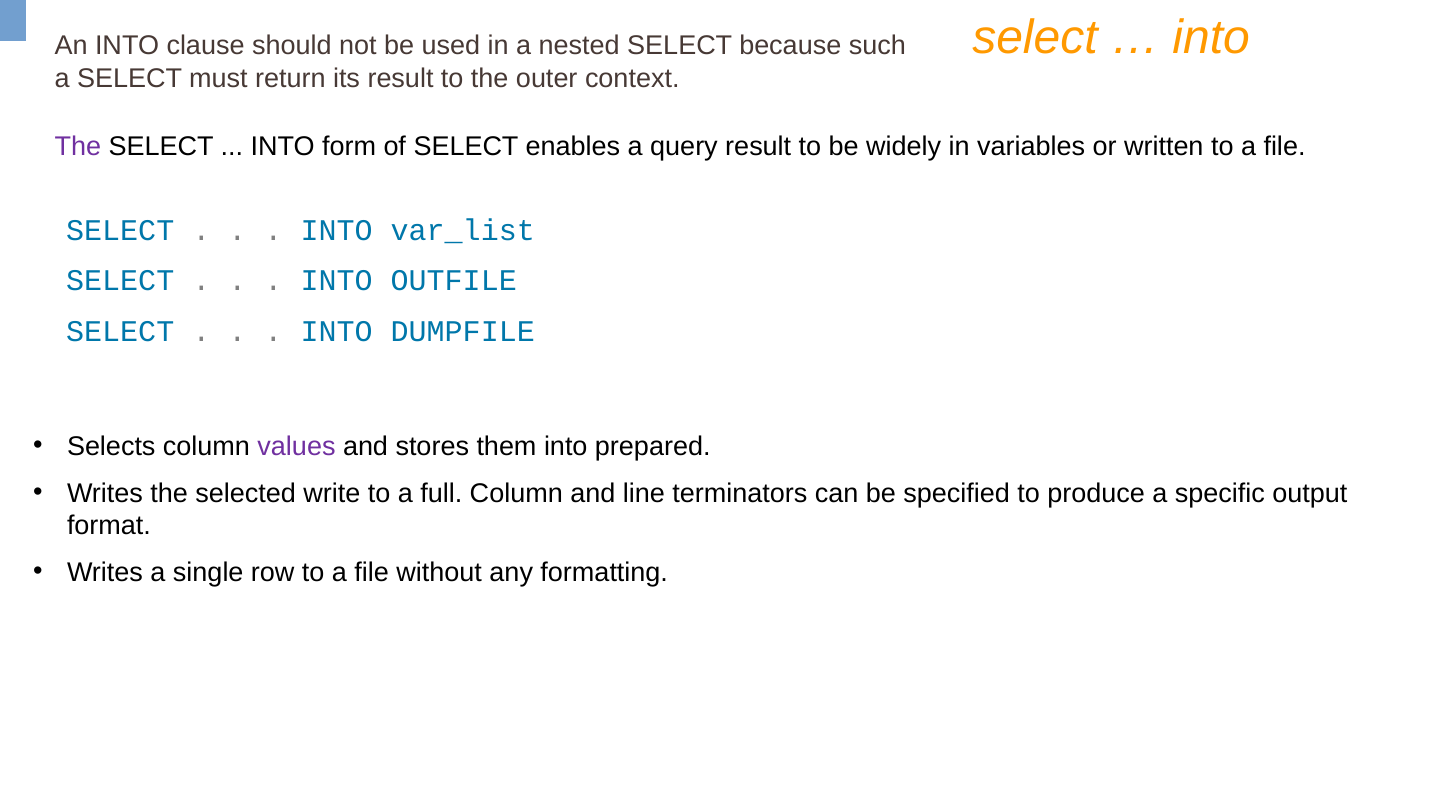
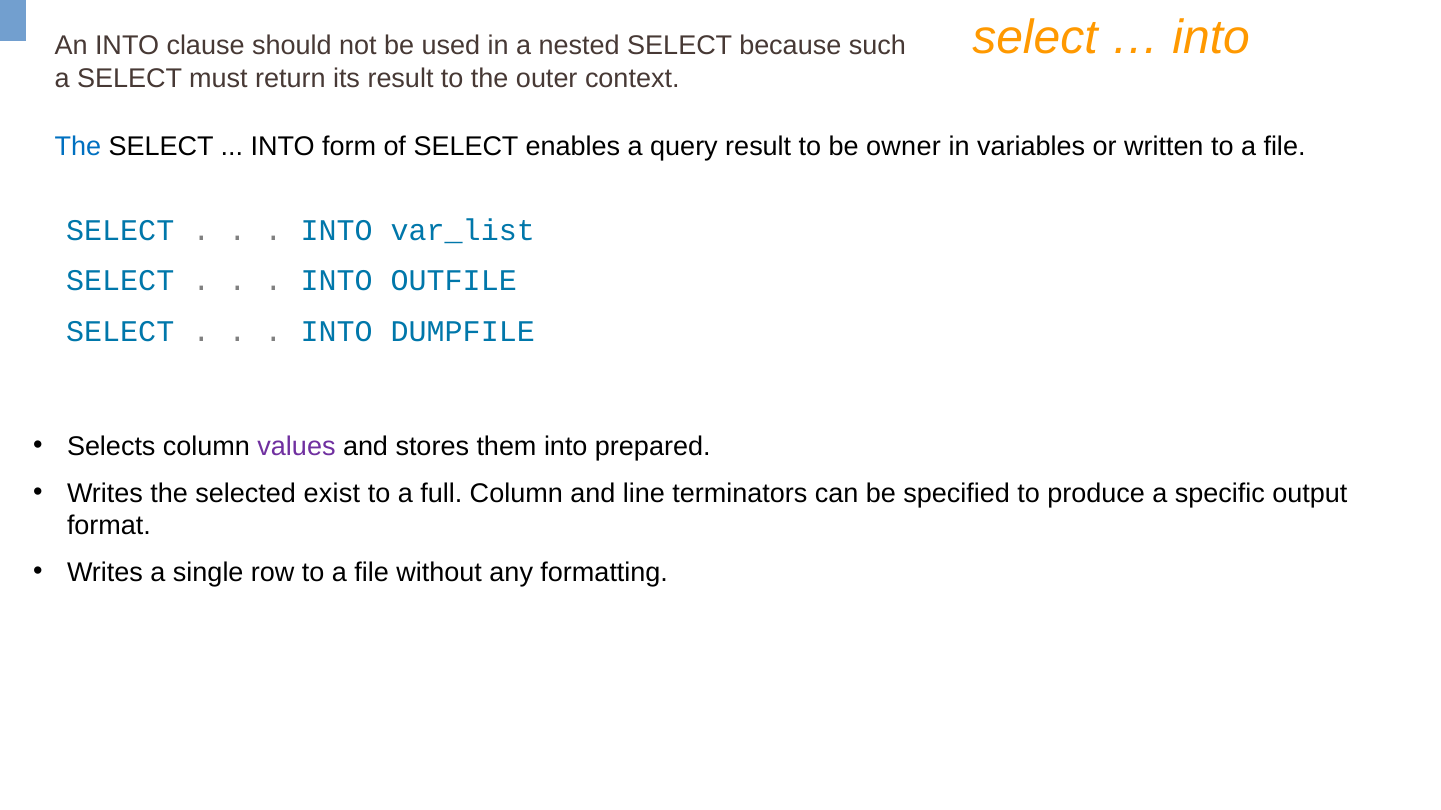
The at (78, 147) colour: purple -> blue
widely: widely -> owner
write: write -> exist
